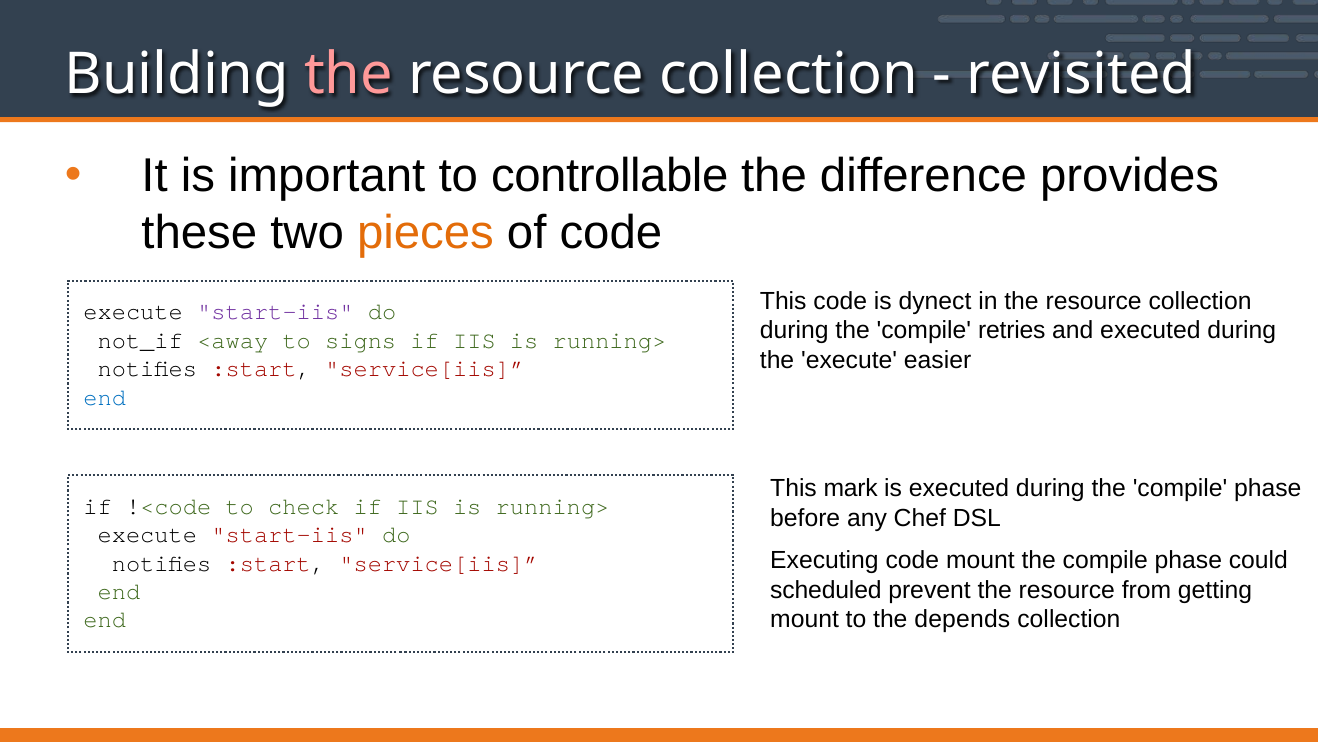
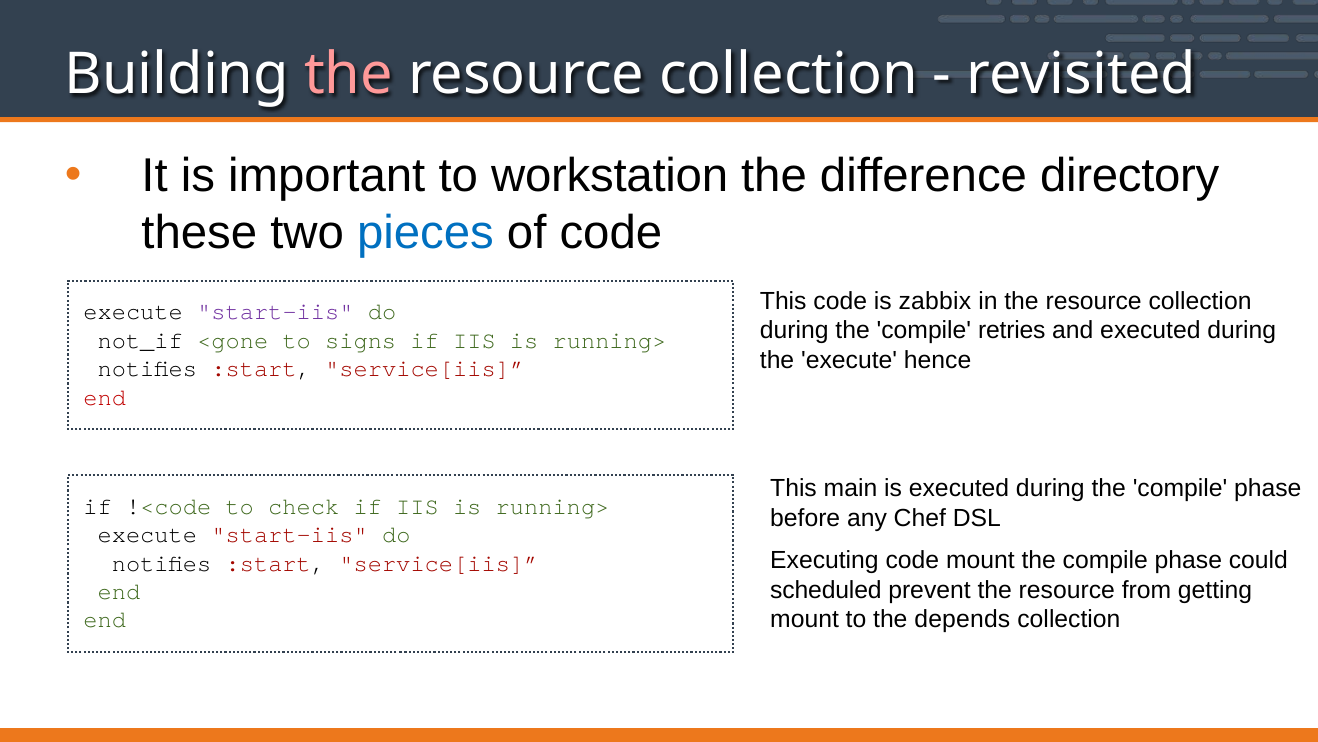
controllable: controllable -> workstation
provides: provides -> directory
pieces colour: orange -> blue
dynect: dynect -> zabbix
<away: <away -> <gone
easier: easier -> hence
end at (105, 397) colour: blue -> red
mark: mark -> main
